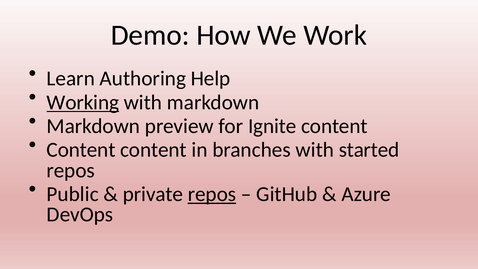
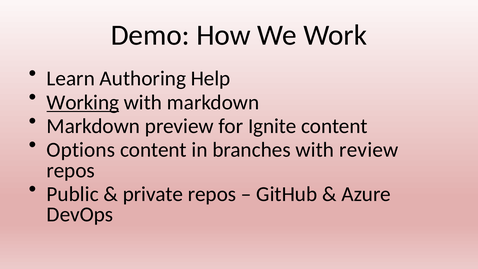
Content at (81, 150): Content -> Options
started: started -> review
repos at (212, 194) underline: present -> none
